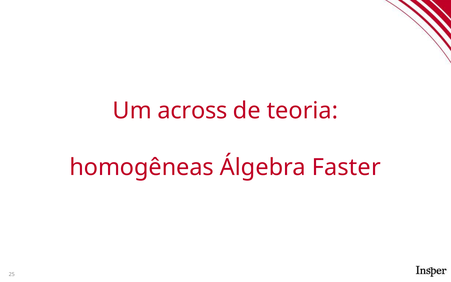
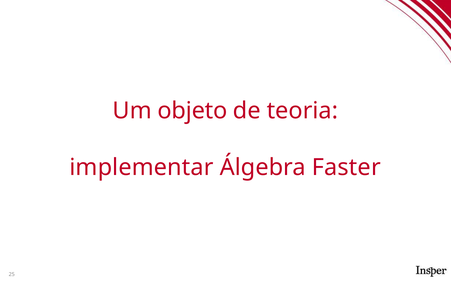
across: across -> objeto
homogêneas: homogêneas -> implementar
